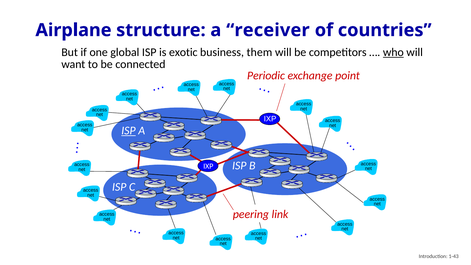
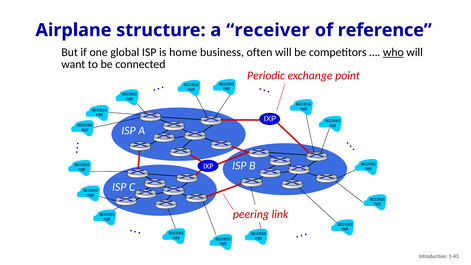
countries: countries -> reference
exotic: exotic -> home
them: them -> often
ISP at (128, 130) underline: present -> none
